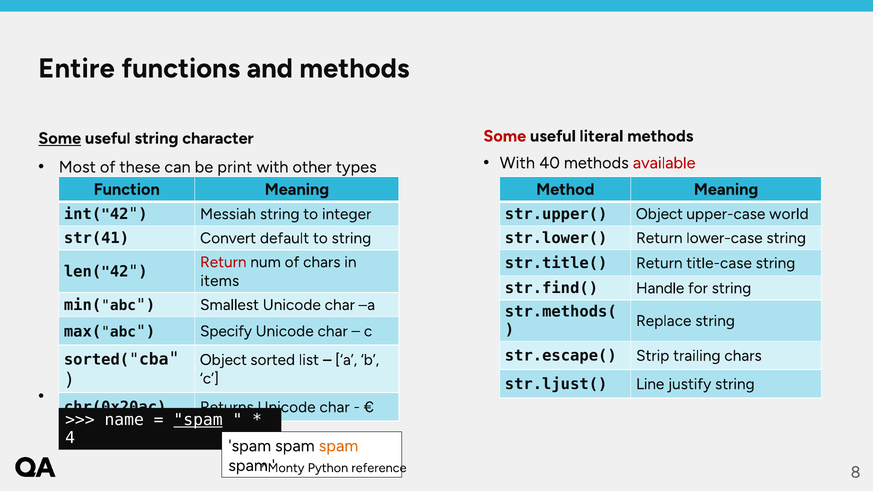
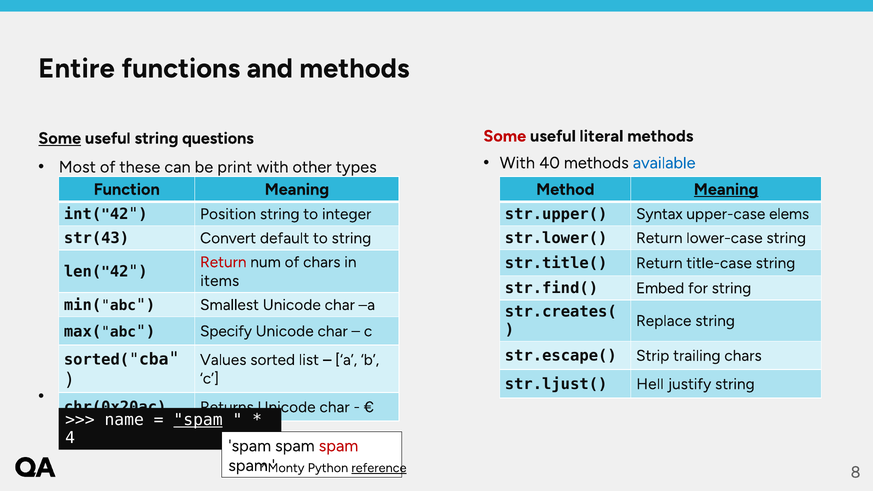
character: character -> questions
available colour: red -> blue
Meaning at (726, 189) underline: none -> present
Messiah: Messiah -> Position
str.upper( Object: Object -> Syntax
world: world -> elems
str(41: str(41 -> str(43
Handle: Handle -> Embed
str.methods(: str.methods( -> str.creates(
Object at (223, 360): Object -> Values
Line: Line -> Hell
spam at (338, 446) colour: orange -> red
reference underline: none -> present
